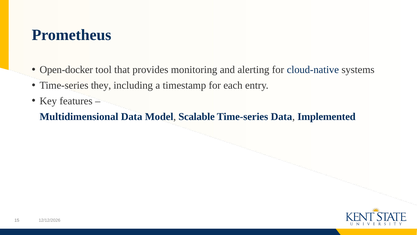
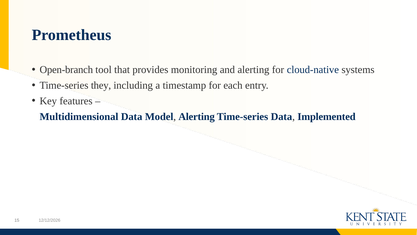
Open-docker: Open-docker -> Open-branch
Model Scalable: Scalable -> Alerting
